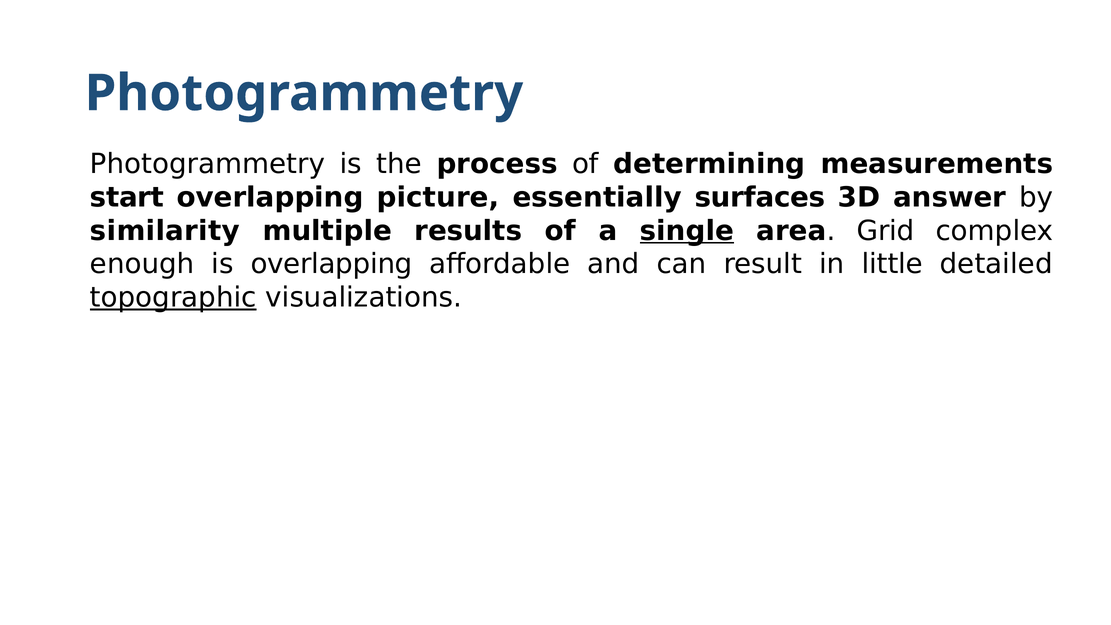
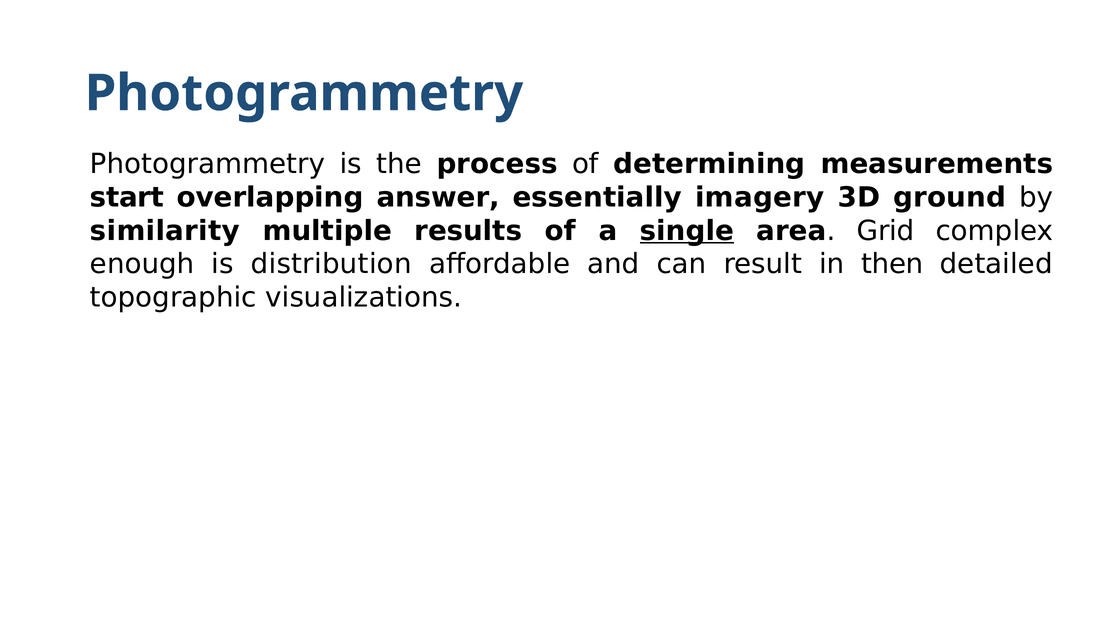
picture: picture -> answer
surfaces: surfaces -> imagery
answer: answer -> ground
is overlapping: overlapping -> distribution
little: little -> then
topographic underline: present -> none
